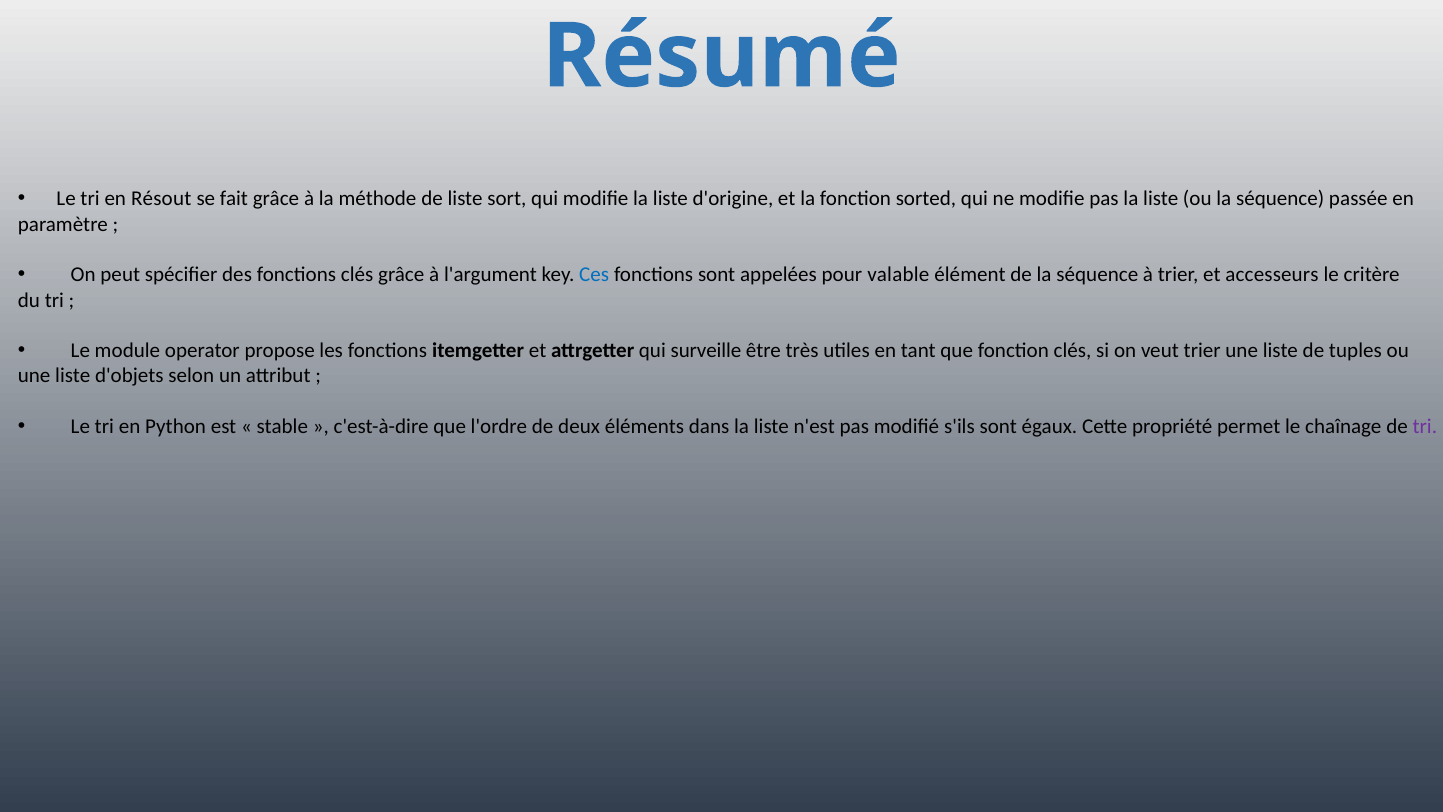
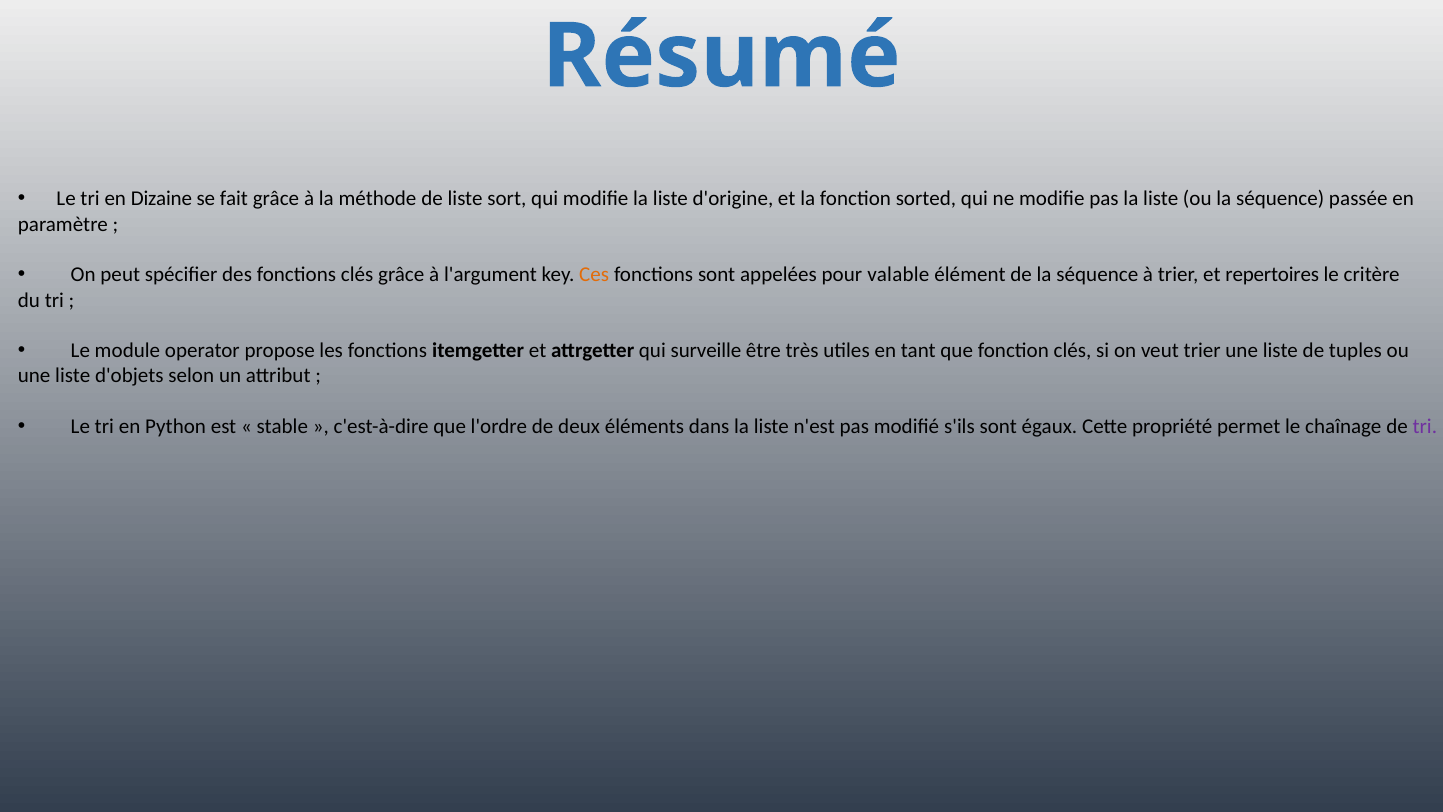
Résout: Résout -> Dizaine
Ces colour: blue -> orange
accesseurs: accesseurs -> repertoires
